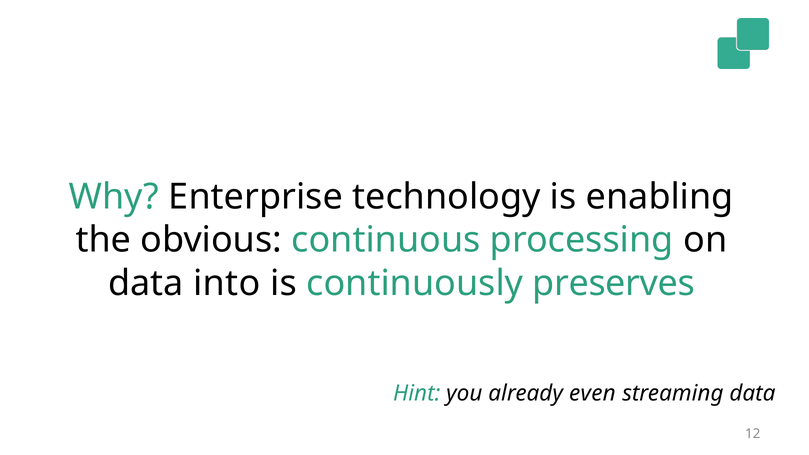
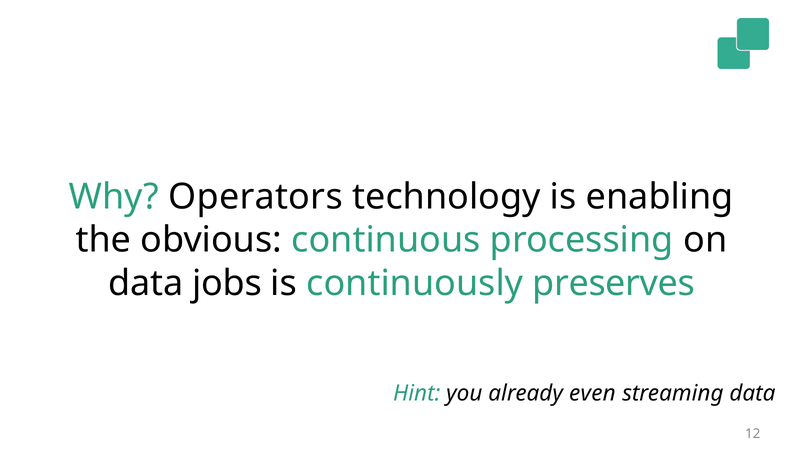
Enterprise: Enterprise -> Operators
into: into -> jobs
